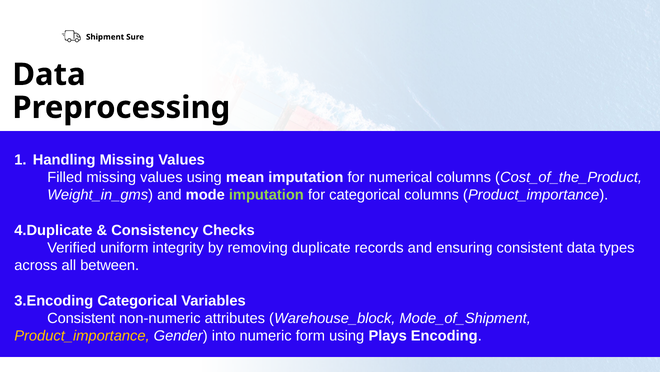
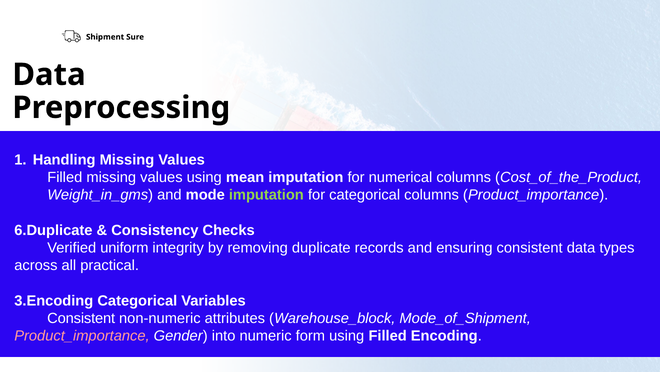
4.Duplicate: 4.Duplicate -> 6.Duplicate
between: between -> practical
Product_importance at (82, 335) colour: yellow -> pink
using Plays: Plays -> Filled
